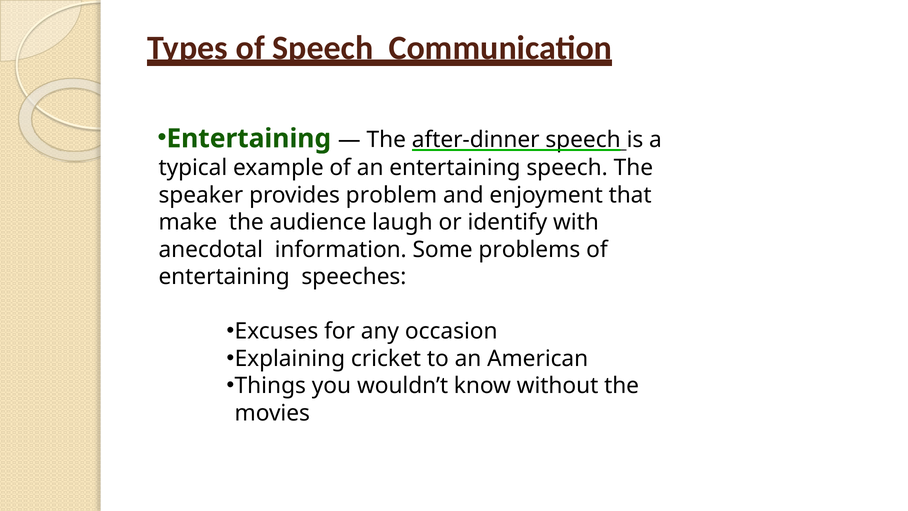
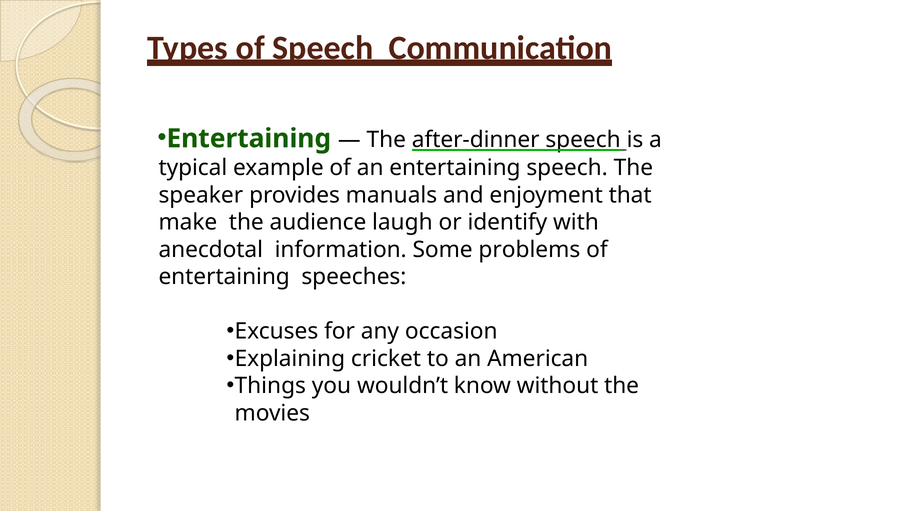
problem: problem -> manuals
